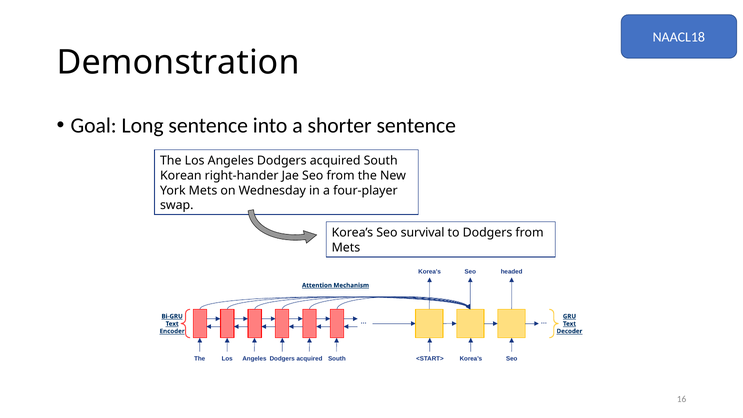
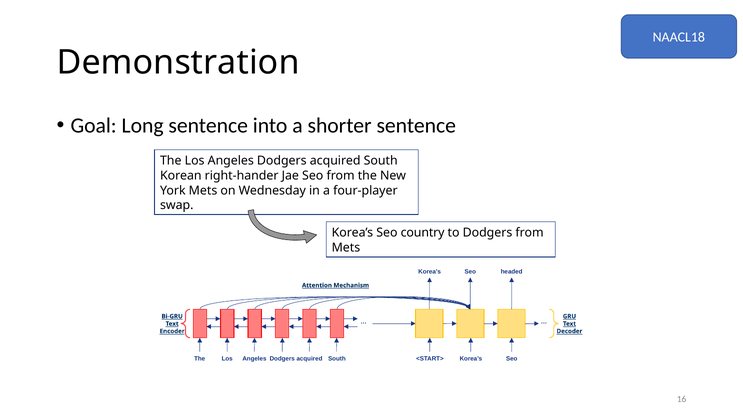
survival: survival -> country
